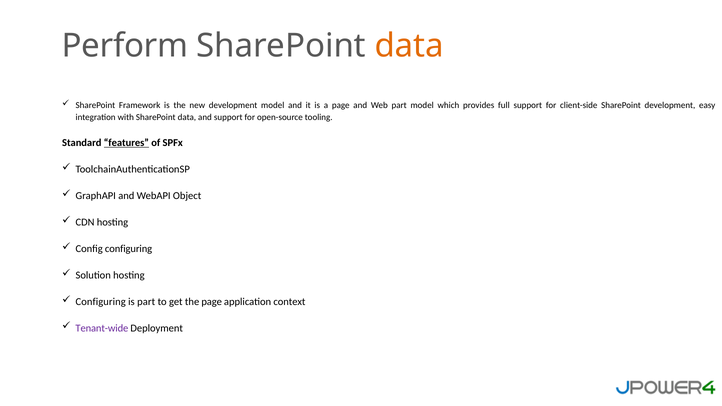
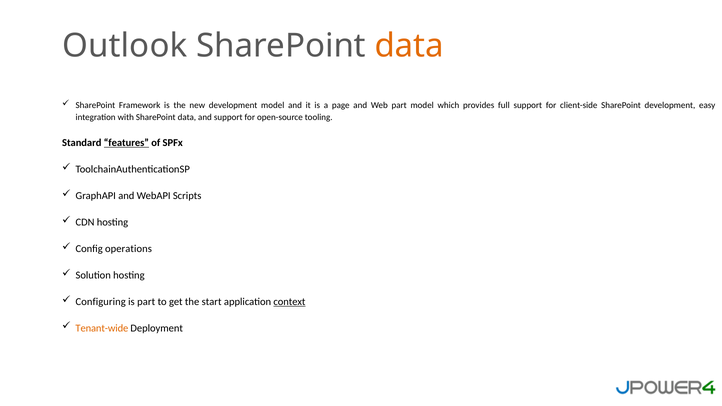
Perform: Perform -> Outlook
Object: Object -> Scripts
Config configuring: configuring -> operations
the page: page -> start
context underline: none -> present
Tenant-wide colour: purple -> orange
